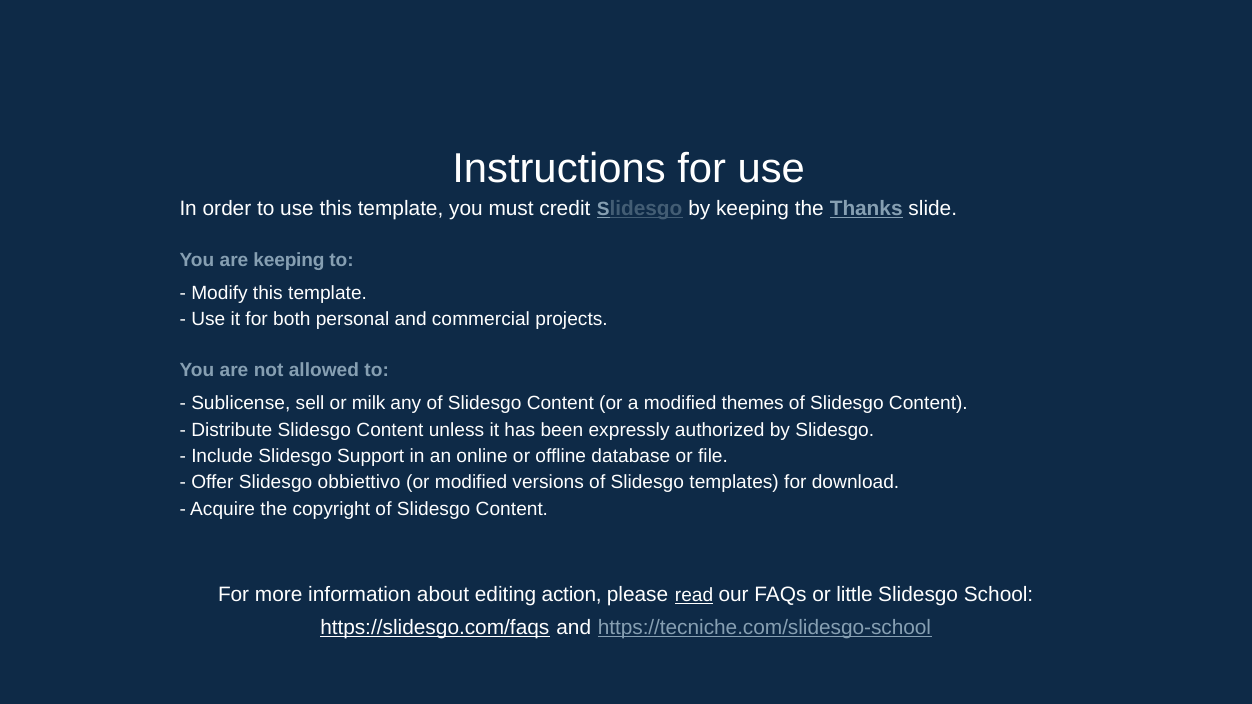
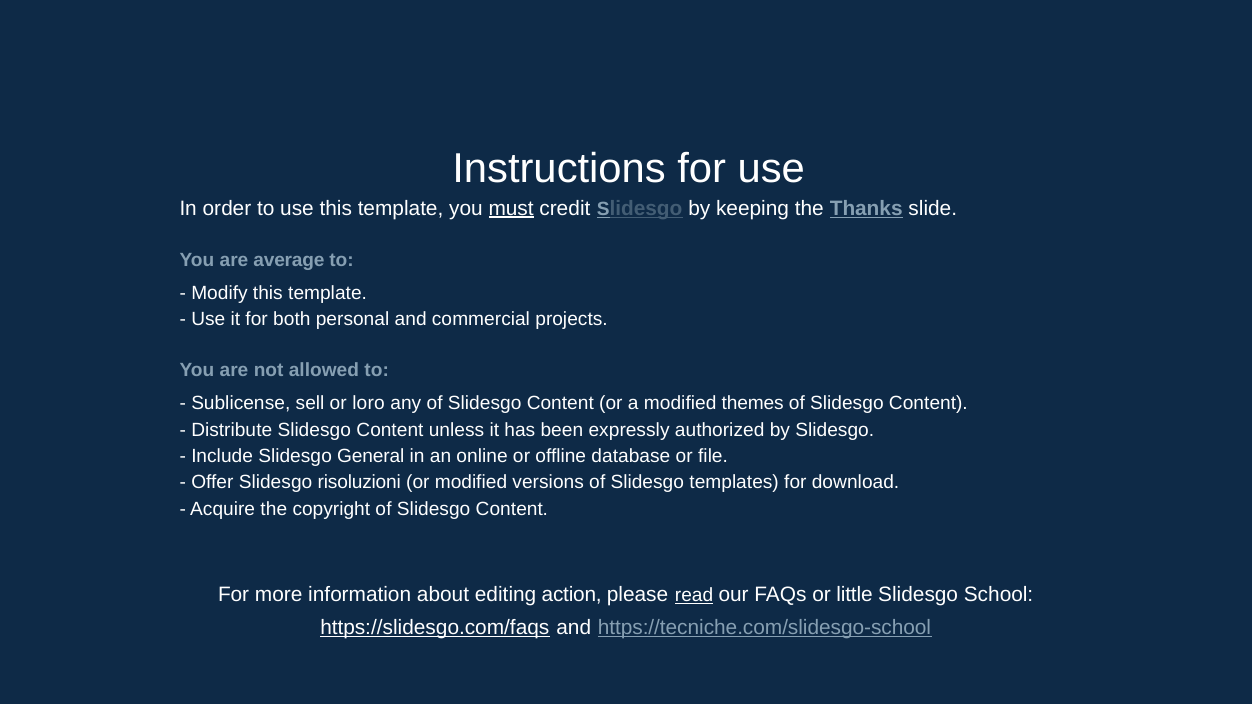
must underline: none -> present
are keeping: keeping -> average
milk: milk -> loro
Support: Support -> General
obbiettivo: obbiettivo -> risoluzioni
